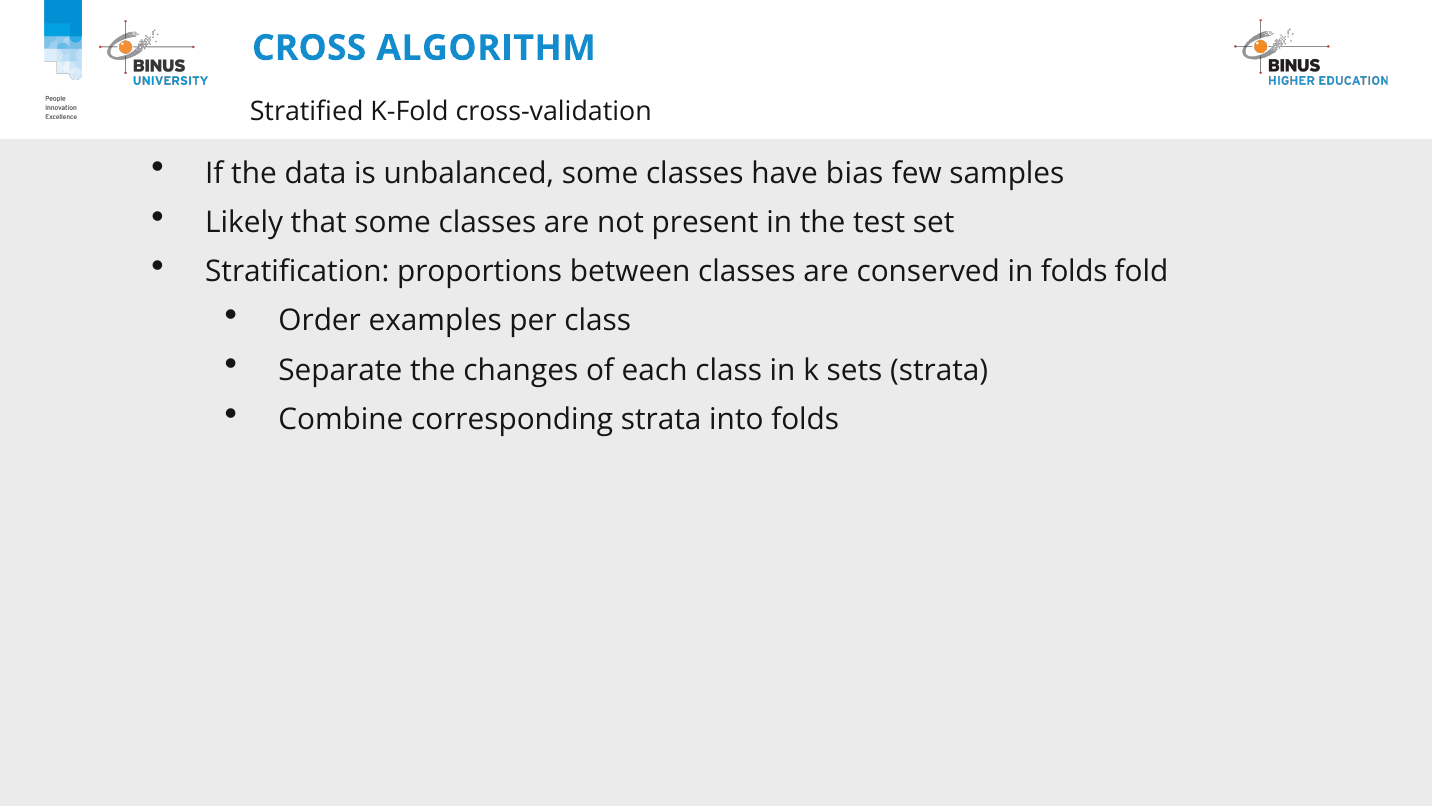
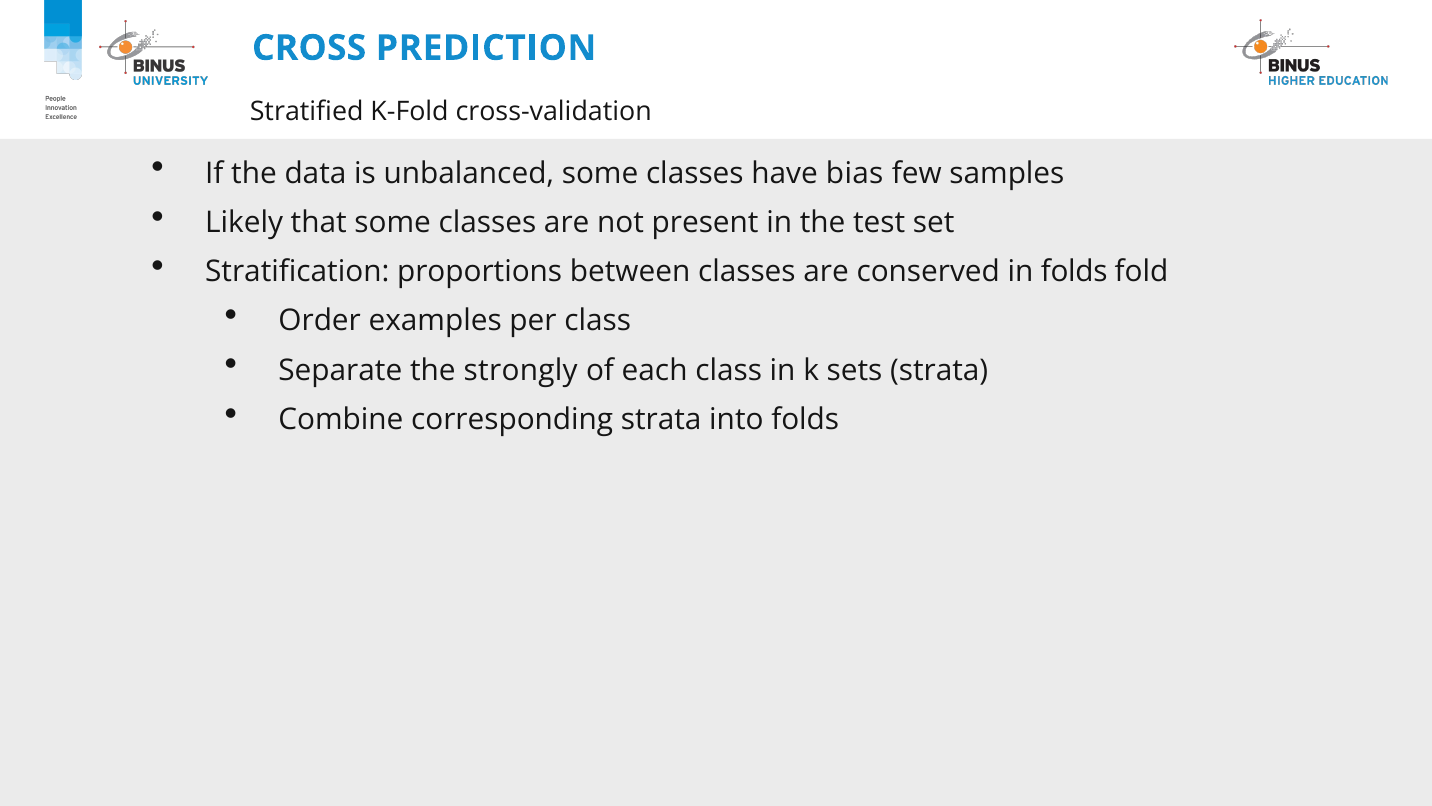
ALGORITHM: ALGORITHM -> PREDICTION
changes: changes -> strongly
